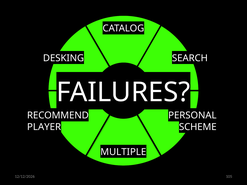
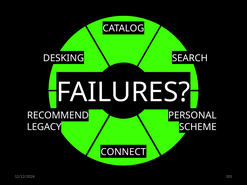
PLAYER: PLAYER -> LEGACY
MULTIPLE: MULTIPLE -> CONNECT
